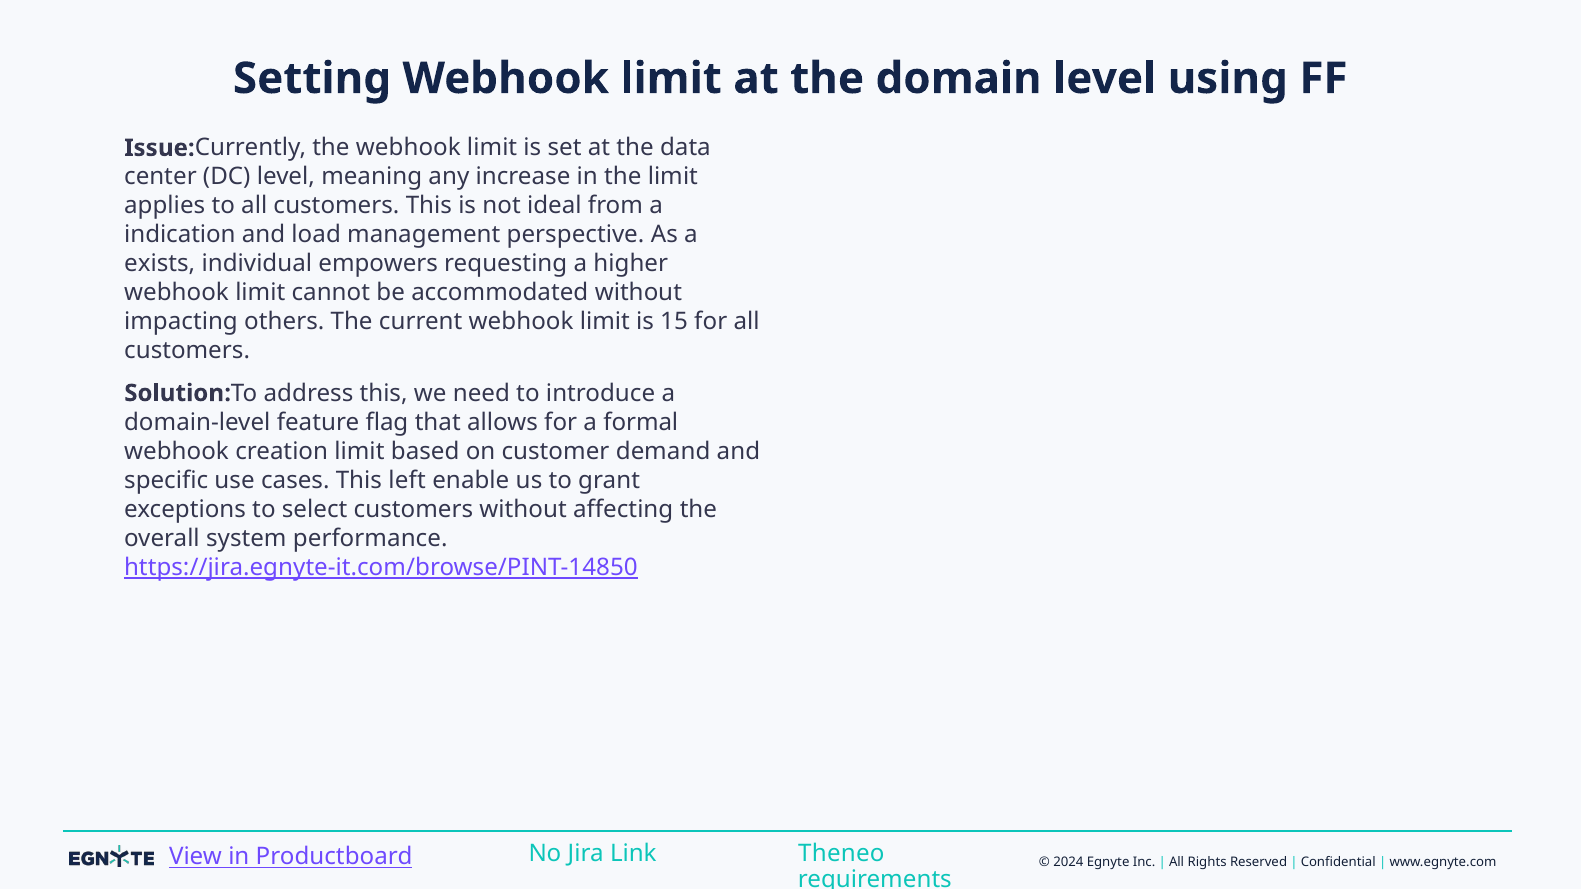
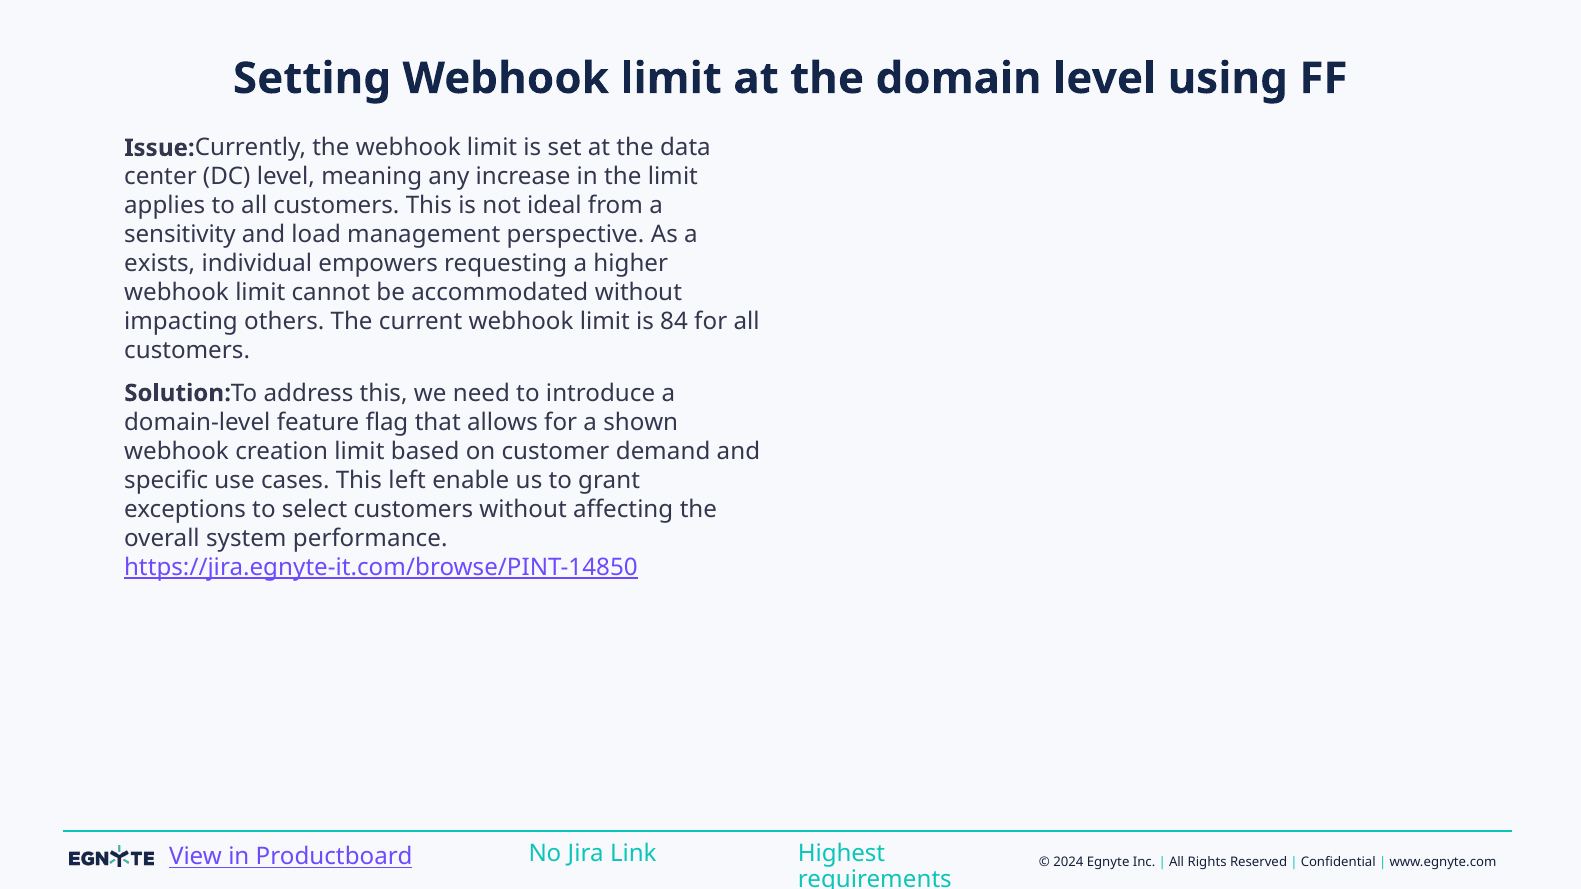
indication: indication -> sensitivity
15: 15 -> 84
formal: formal -> shown
Theneo: Theneo -> Highest
